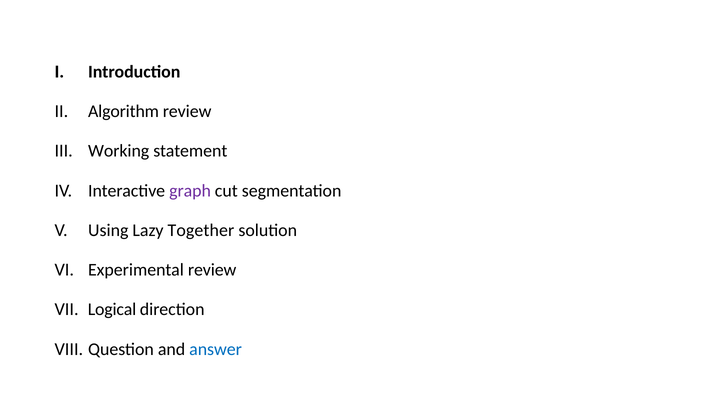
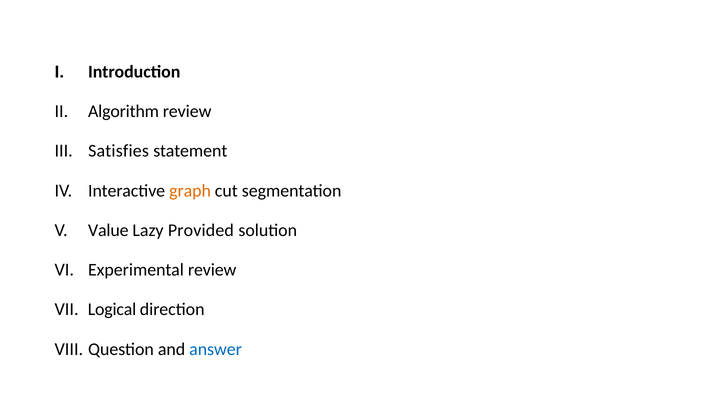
Working: Working -> Satisfies
graph colour: purple -> orange
Using: Using -> Value
Together: Together -> Provided
